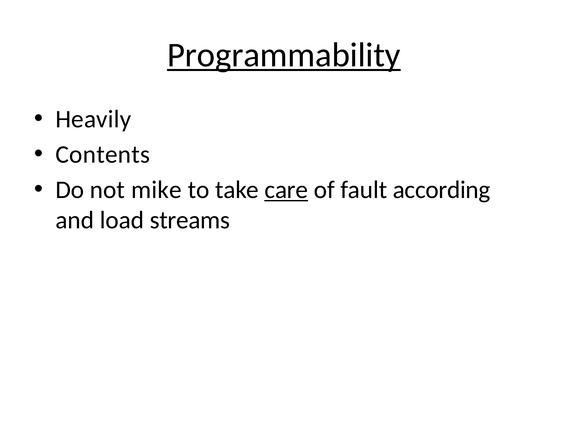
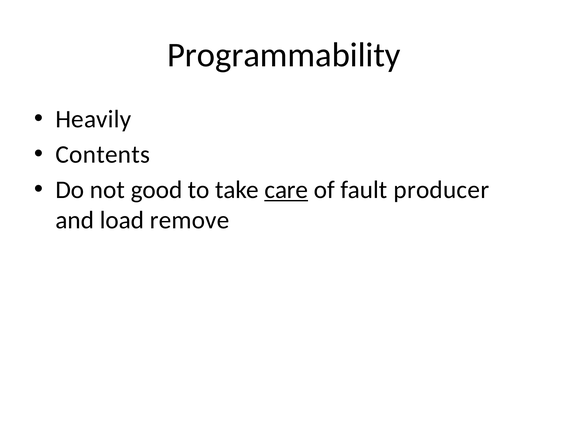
Programmability underline: present -> none
mike: mike -> good
according: according -> producer
streams: streams -> remove
